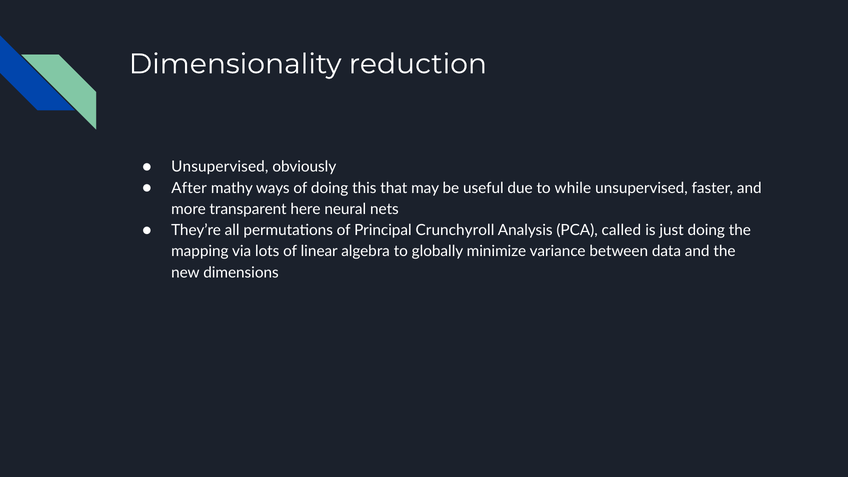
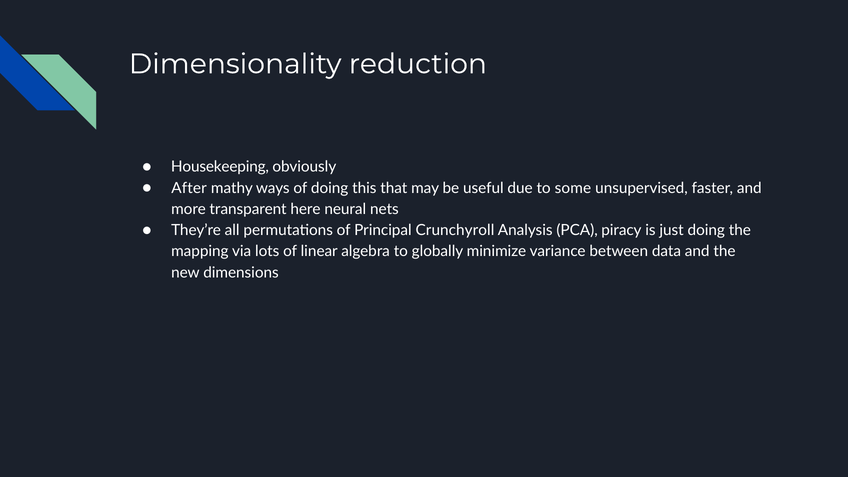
Unsupervised at (220, 167): Unsupervised -> Housekeeping
while: while -> some
called: called -> piracy
